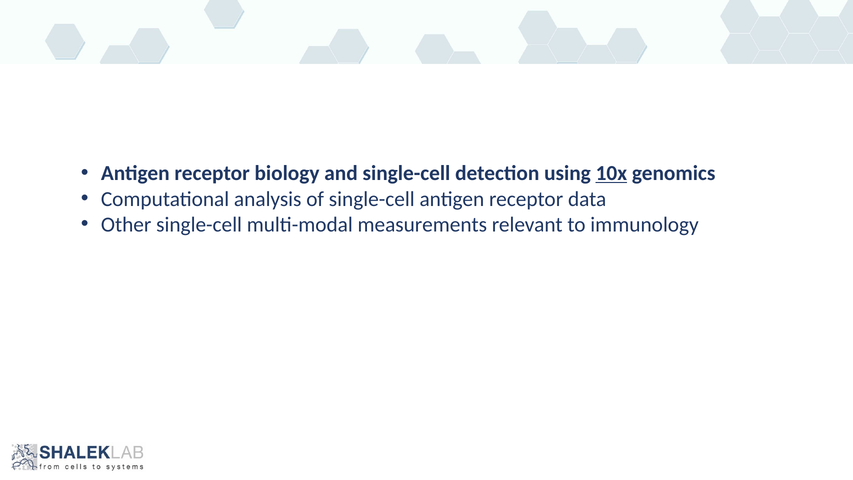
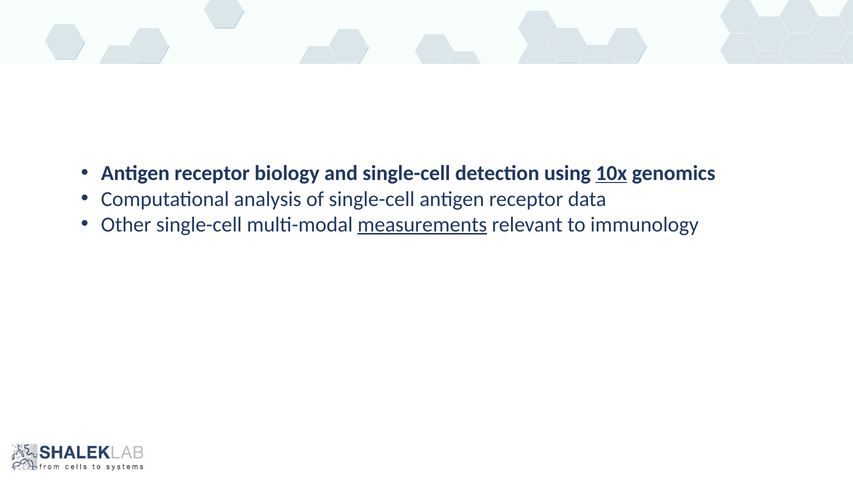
measurements underline: none -> present
